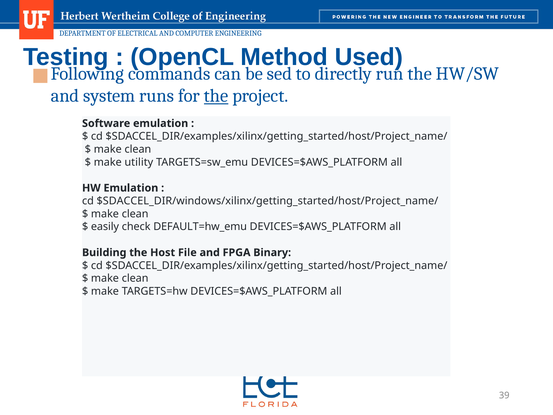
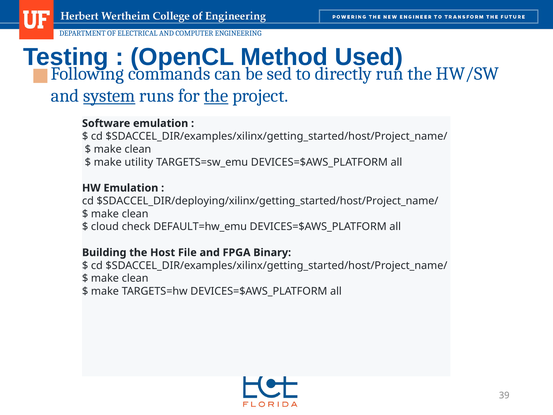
system underline: none -> present
$SDACCEL_DIR/windows/xilinx/getting_started/host/Project_name/: $SDACCEL_DIR/windows/xilinx/getting_started/host/Project_name/ -> $SDACCEL_DIR/deploying/xilinx/getting_started/host/Project_name/
easily: easily -> cloud
